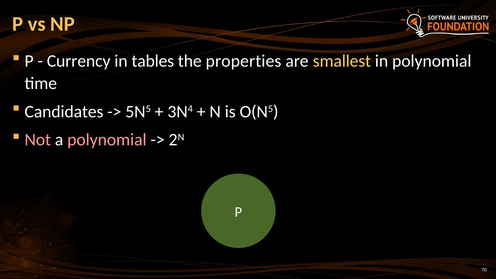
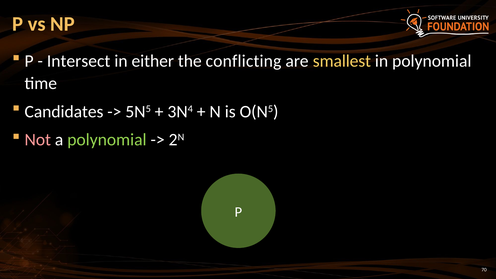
Currency: Currency -> Intersect
tables: tables -> either
properties: properties -> conflicting
polynomial at (107, 140) colour: pink -> light green
